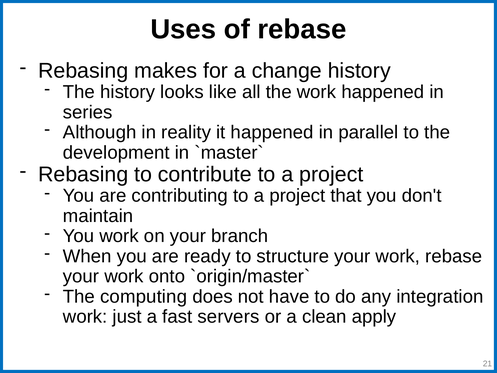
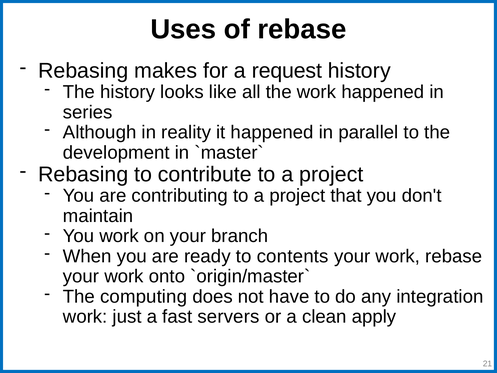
change: change -> request
structure: structure -> contents
